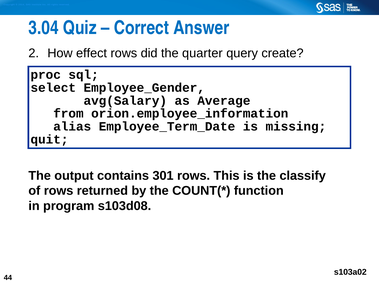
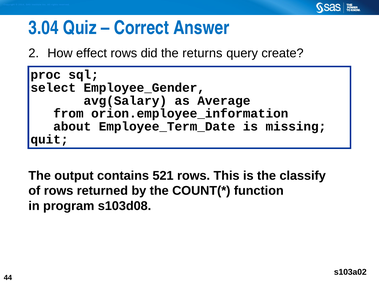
quarter: quarter -> returns
alias: alias -> about
301: 301 -> 521
